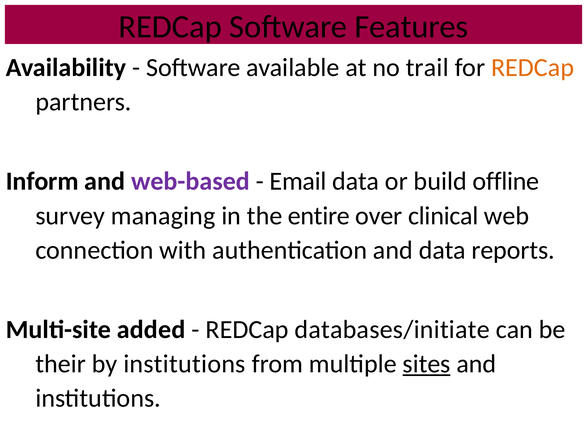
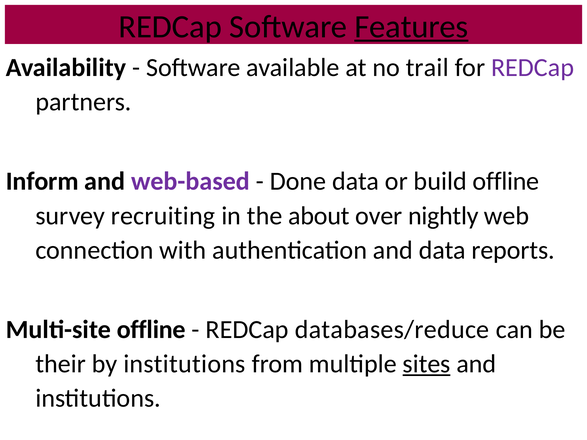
Features underline: none -> present
REDCap at (533, 68) colour: orange -> purple
Email: Email -> Done
managing: managing -> recruiting
entire: entire -> about
clinical: clinical -> nightly
Multi-site added: added -> offline
databases/initiate: databases/initiate -> databases/reduce
